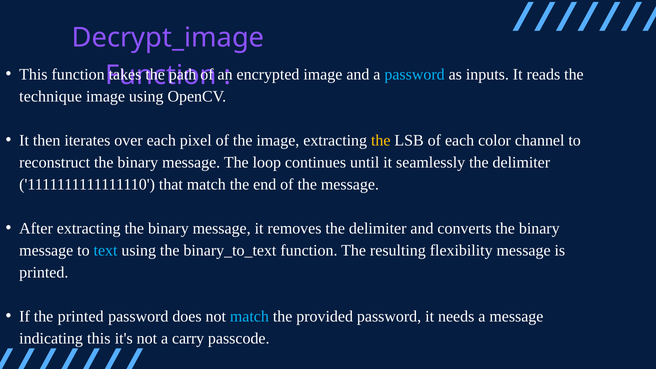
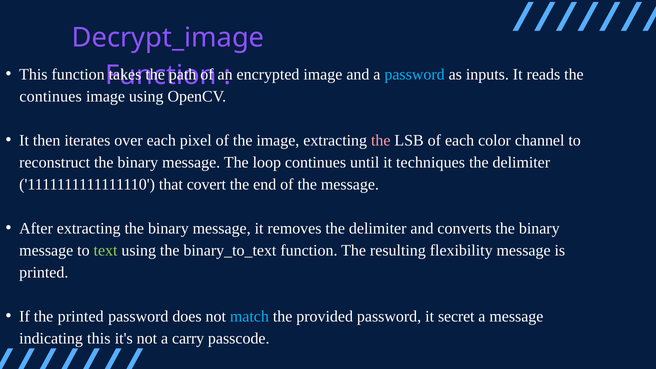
technique at (51, 96): technique -> continues
the at (381, 141) colour: yellow -> pink
seamlessly: seamlessly -> techniques
that match: match -> covert
text colour: light blue -> light green
needs: needs -> secret
